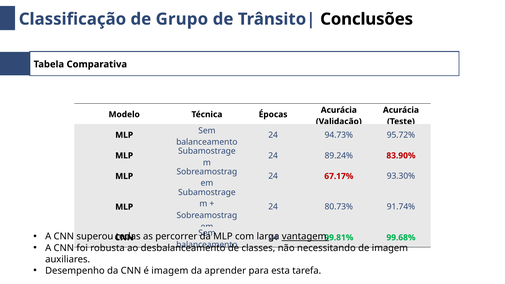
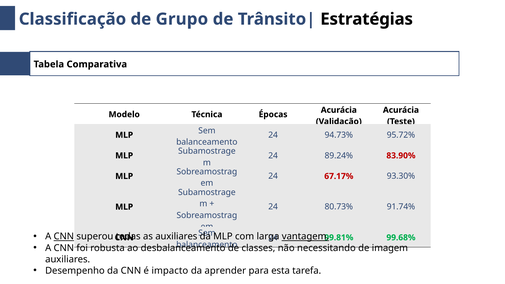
Conclusões: Conclusões -> Estratégias
CNN at (64, 237) underline: none -> present
as percorrer: percorrer -> auxiliares
é imagem: imagem -> impacto
